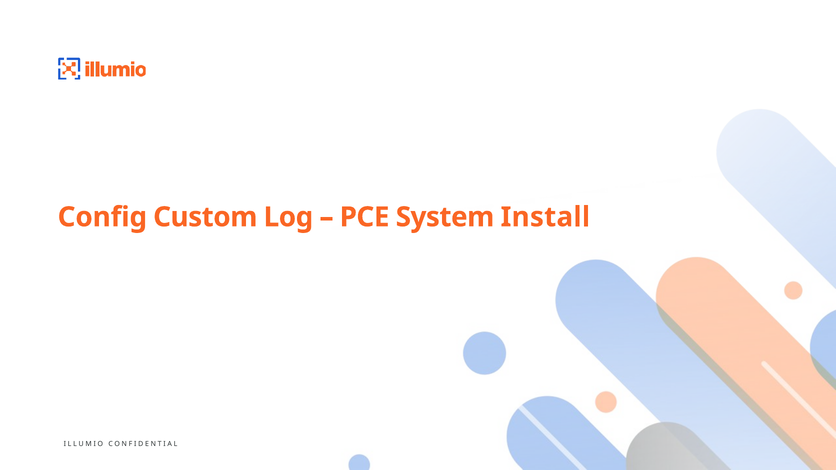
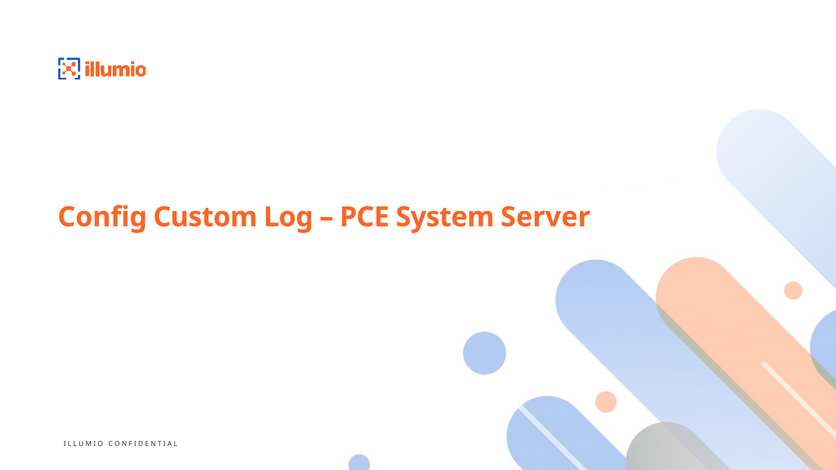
Install: Install -> Server
